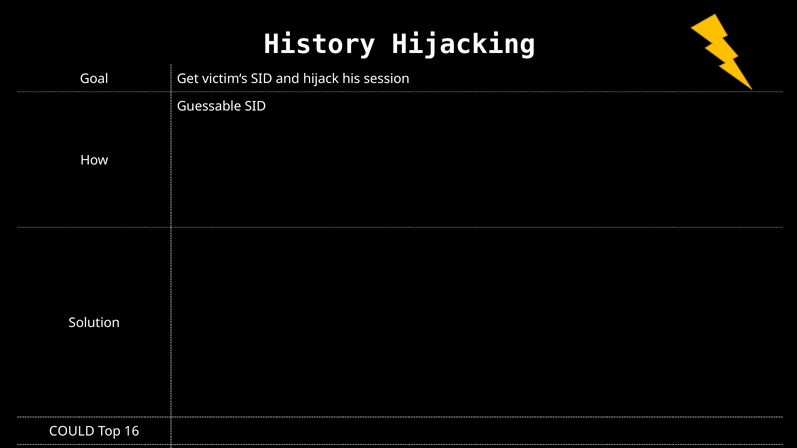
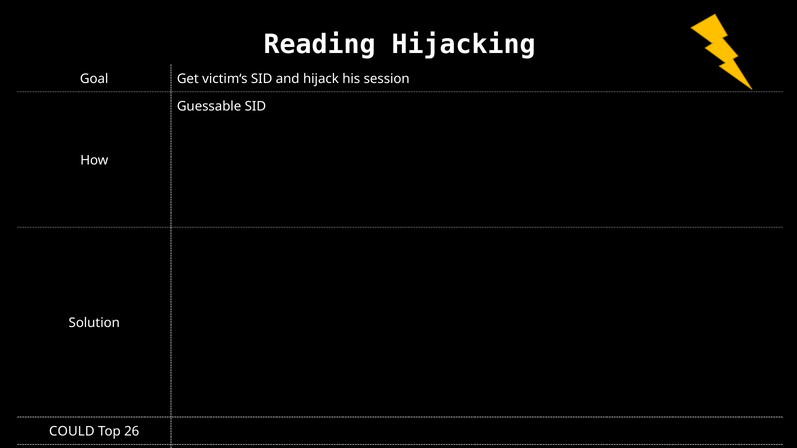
History: History -> Reading
16: 16 -> 26
